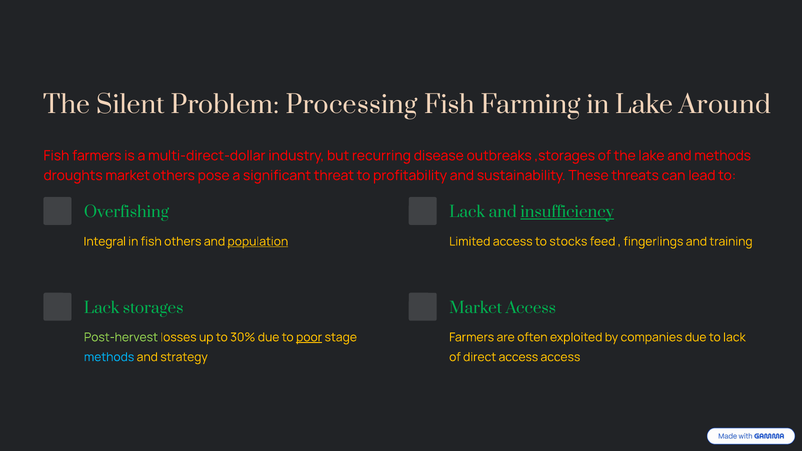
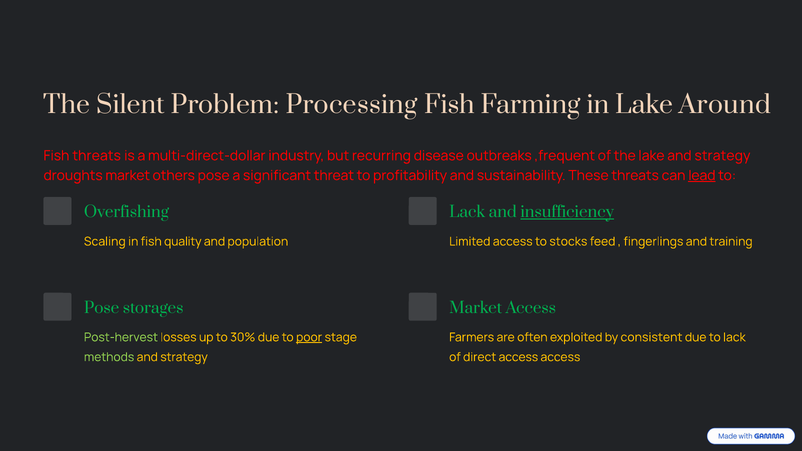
Fish farmers: farmers -> threats
,storages: ,storages -> ,frequent
lake and methods: methods -> strategy
lead underline: none -> present
Integral: Integral -> Scaling
fish others: others -> quality
population underline: present -> none
Lack at (102, 308): Lack -> Pose
companies: companies -> consistent
methods at (109, 357) colour: light blue -> light green
